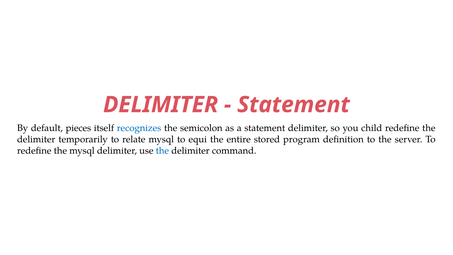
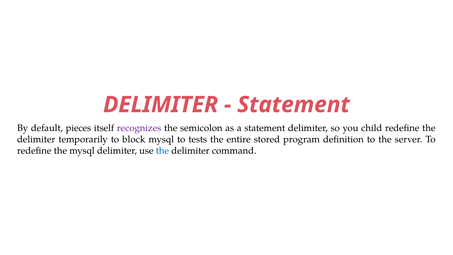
recognizes colour: blue -> purple
relate: relate -> block
equi: equi -> tests
